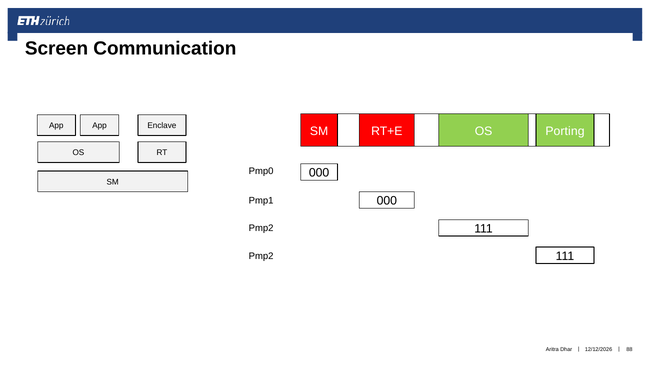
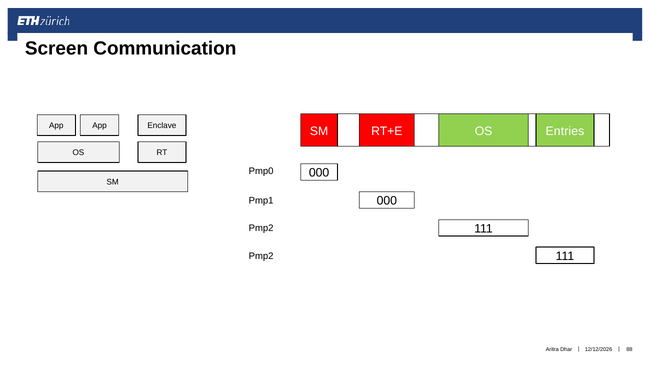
Porting: Porting -> Entries
